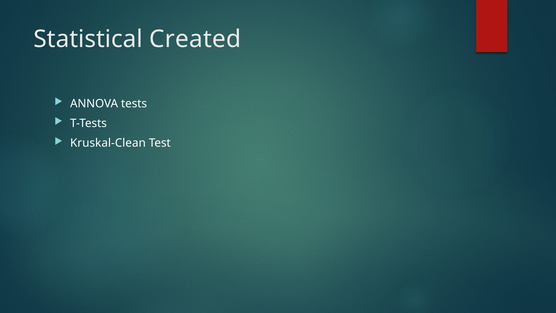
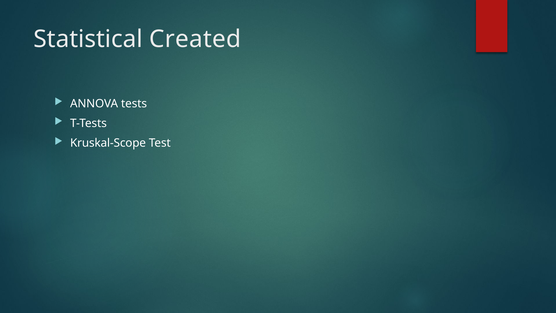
Kruskal-Clean: Kruskal-Clean -> Kruskal-Scope
